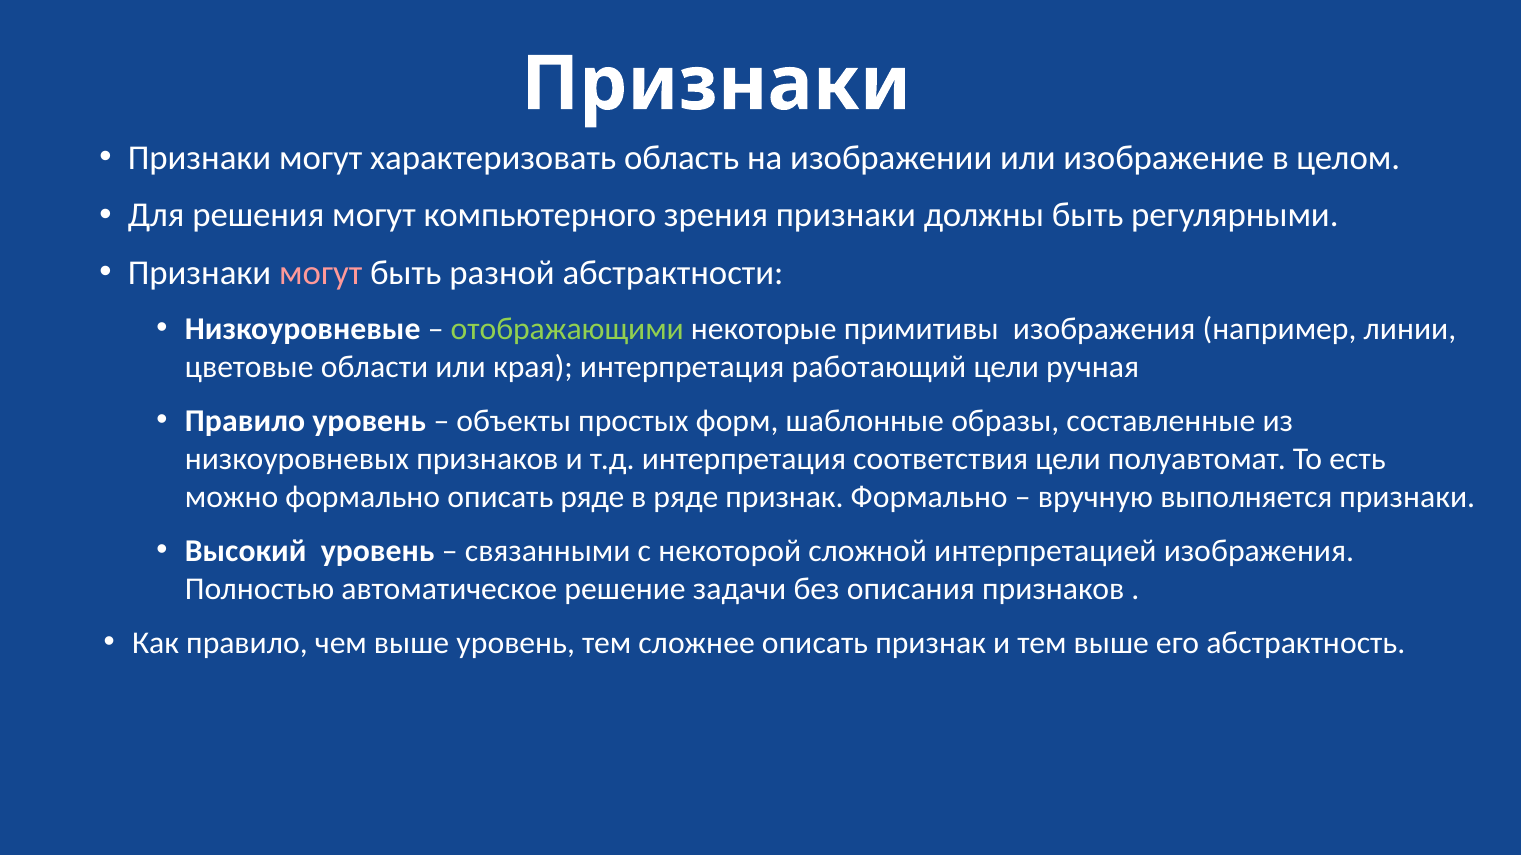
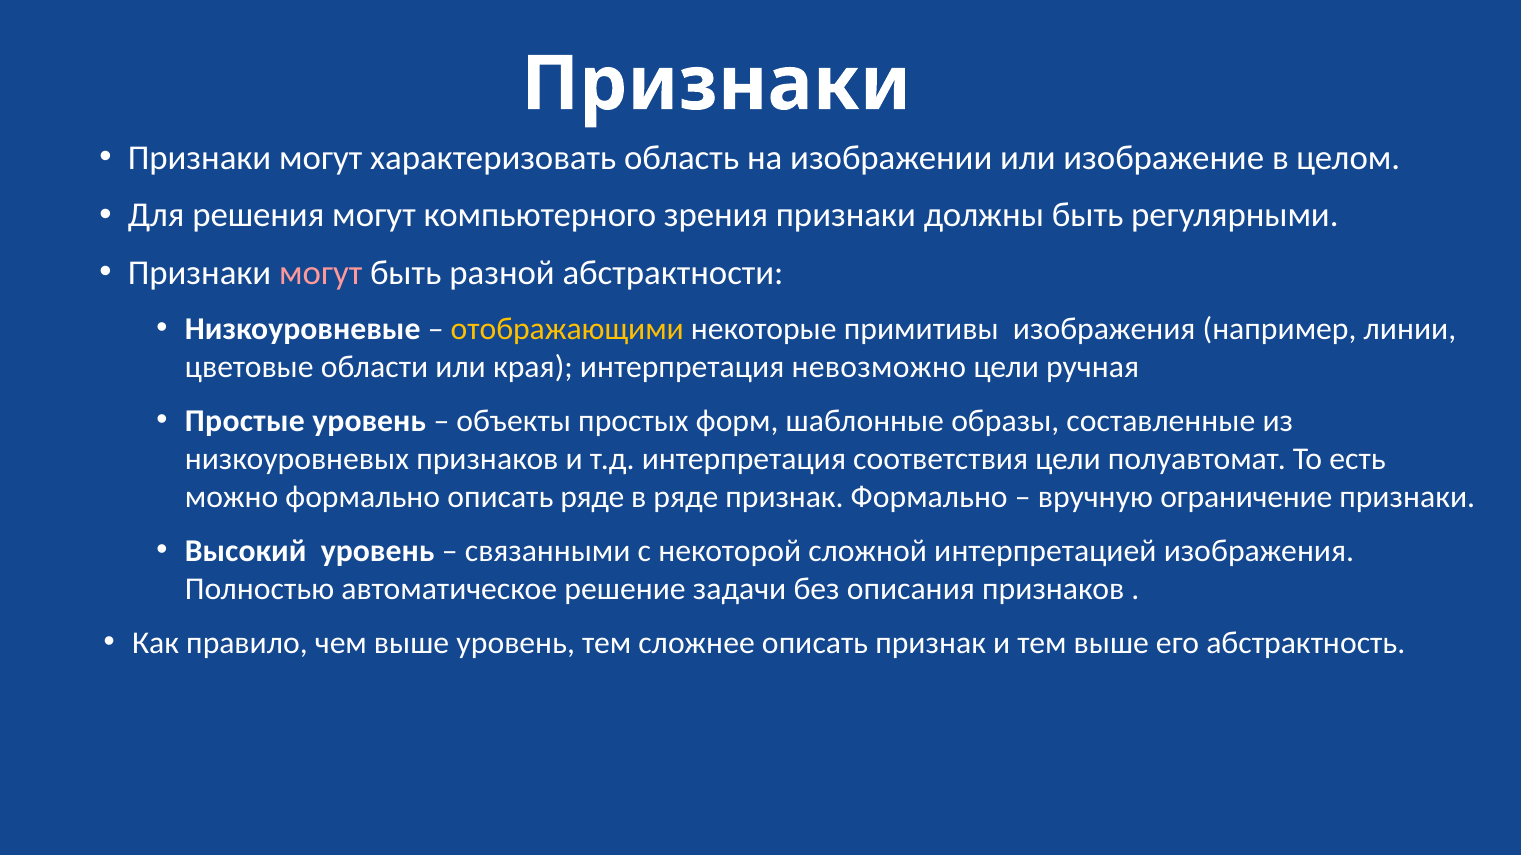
отображающими colour: light green -> yellow
работающий: работающий -> невозможно
Правило at (245, 421): Правило -> Простые
выполняется: выполняется -> ограничение
